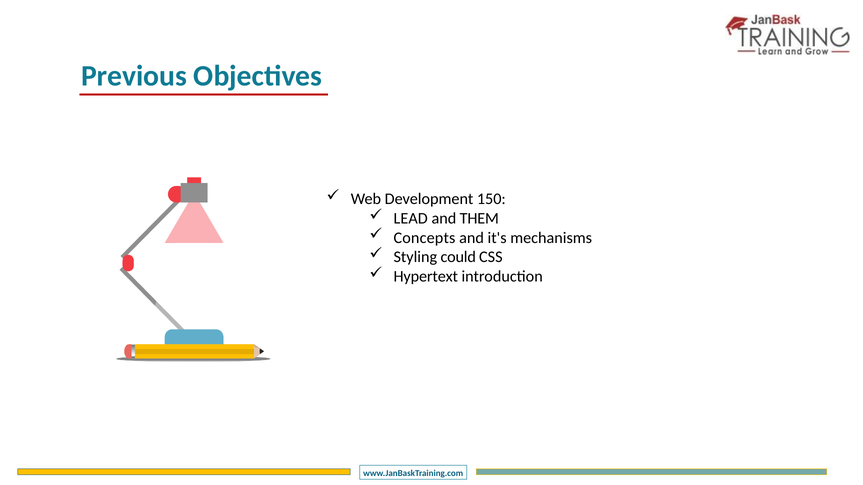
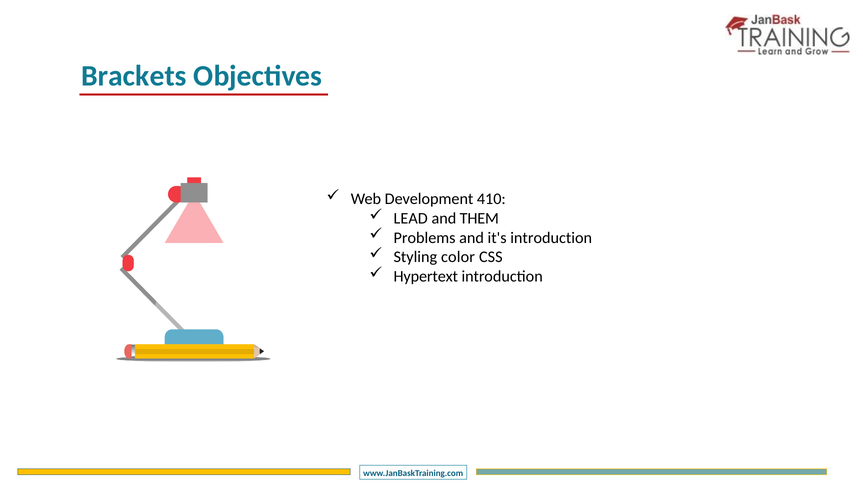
Previous: Previous -> Brackets
150: 150 -> 410
Concepts: Concepts -> Problems
it's mechanisms: mechanisms -> introduction
could: could -> color
